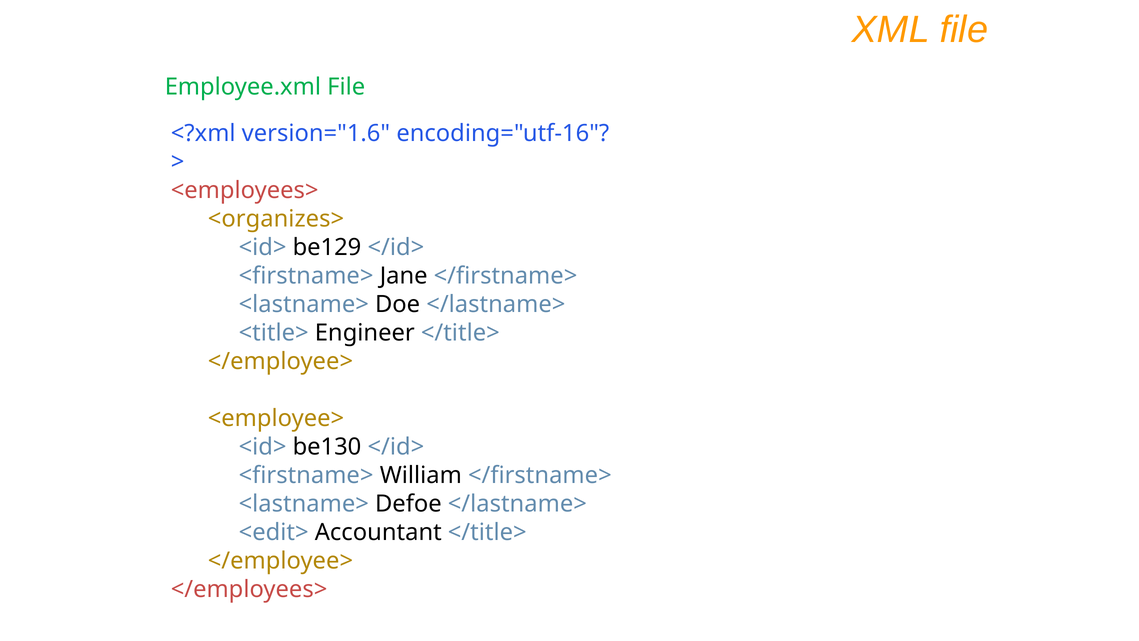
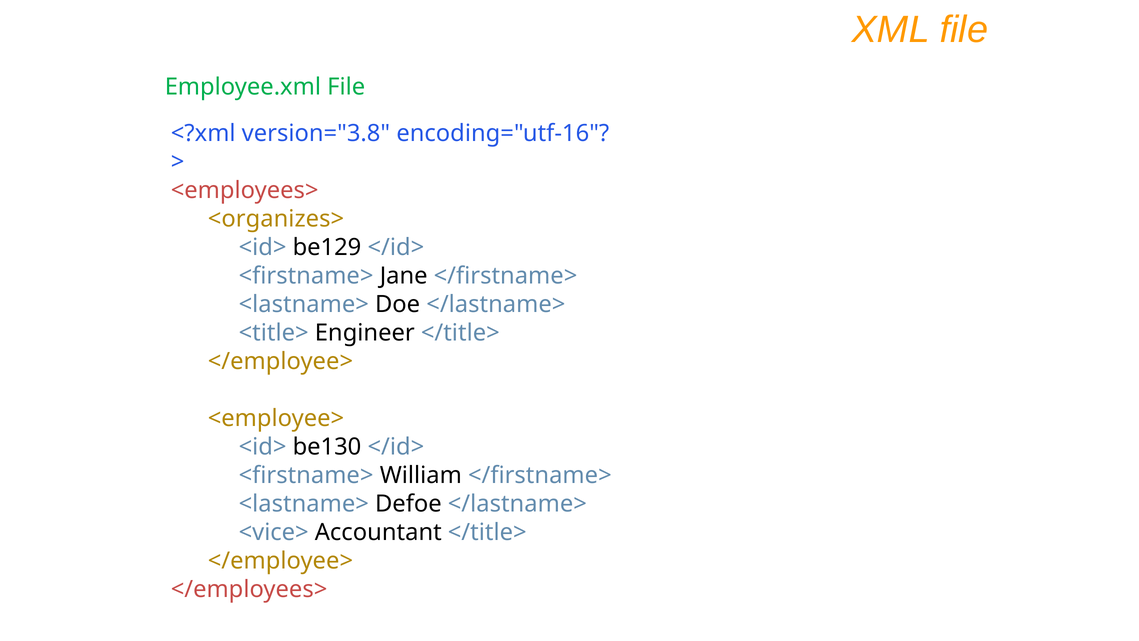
version="1.6: version="1.6 -> version="3.8
<edit>: <edit> -> <vice>
